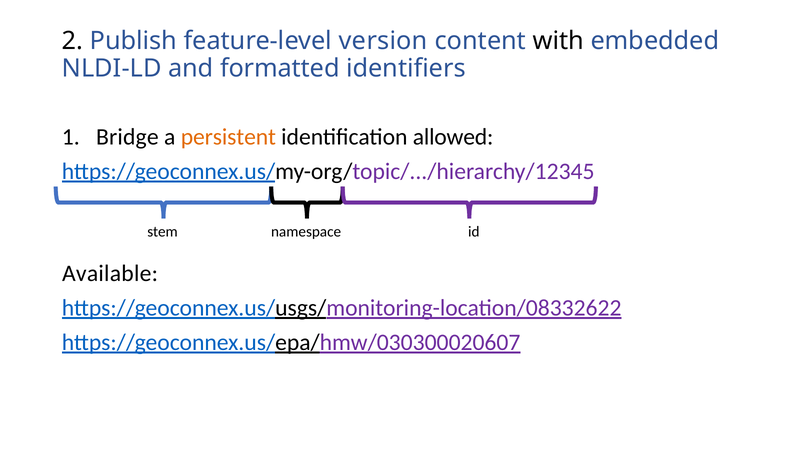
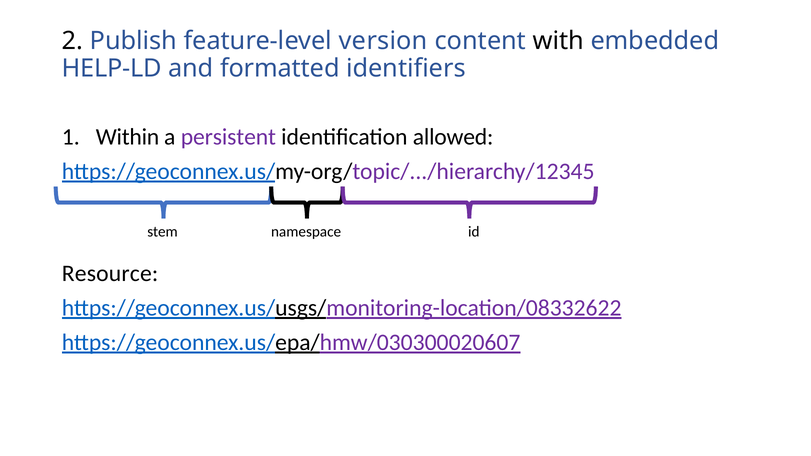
NLDI-LD: NLDI-LD -> HELP-LD
Bridge: Bridge -> Within
persistent colour: orange -> purple
Available: Available -> Resource
